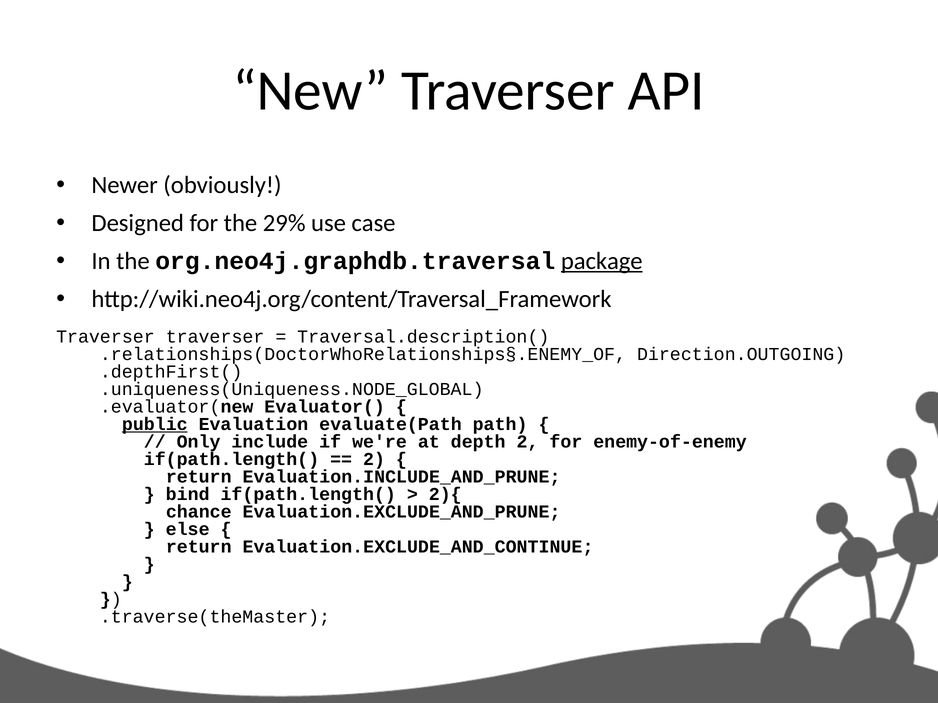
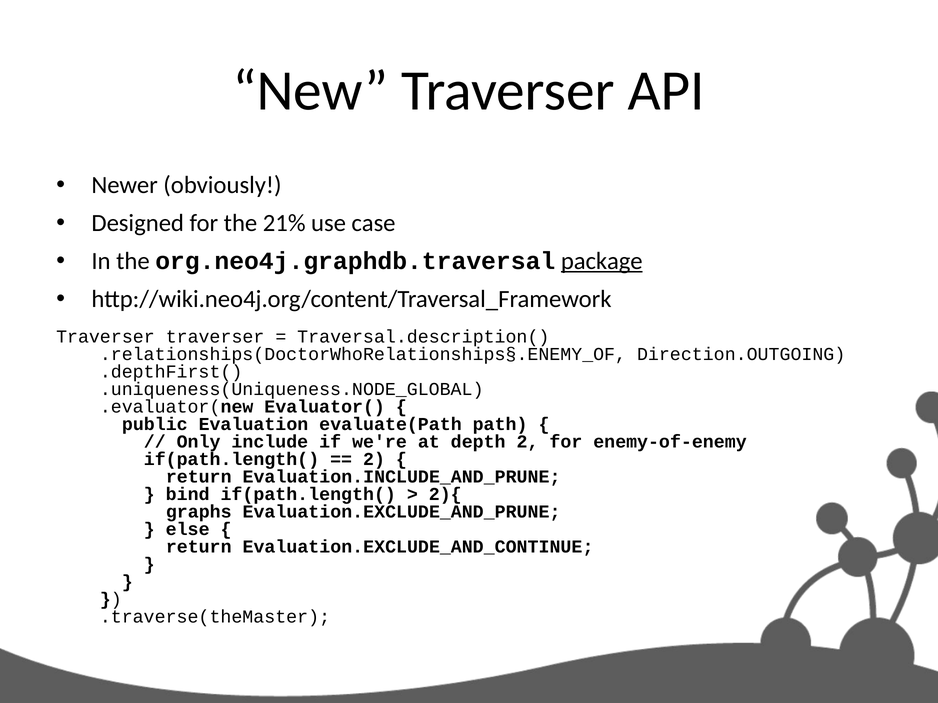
29%: 29% -> 21%
public underline: present -> none
chance: chance -> graphs
